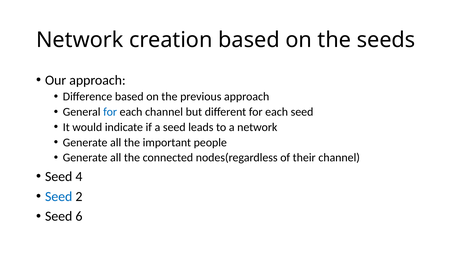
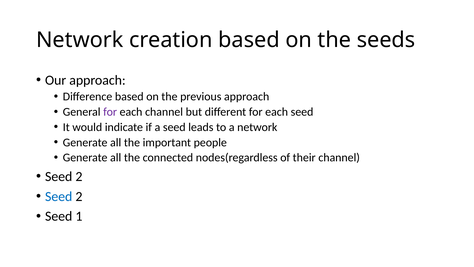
for at (110, 112) colour: blue -> purple
4 at (79, 176): 4 -> 2
6: 6 -> 1
